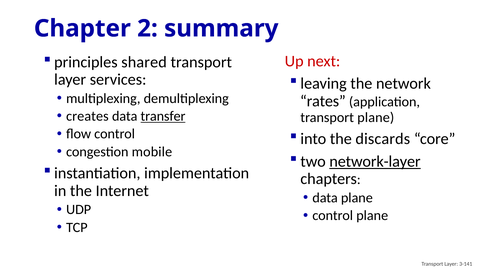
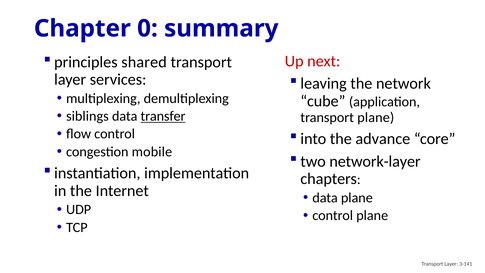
2: 2 -> 0
rates: rates -> cube
creates: creates -> siblings
discards: discards -> advance
network-layer underline: present -> none
